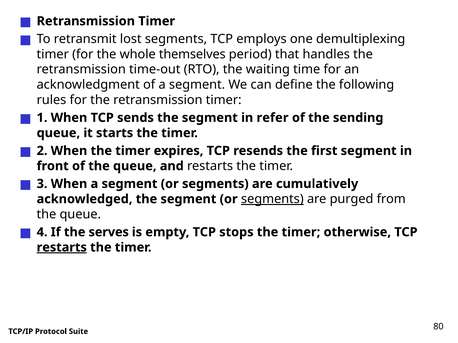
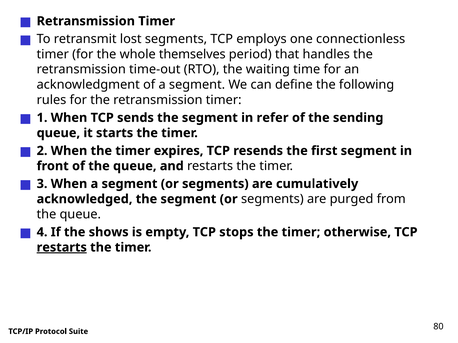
demultiplexing: demultiplexing -> connectionless
segments at (272, 199) underline: present -> none
serves: serves -> shows
